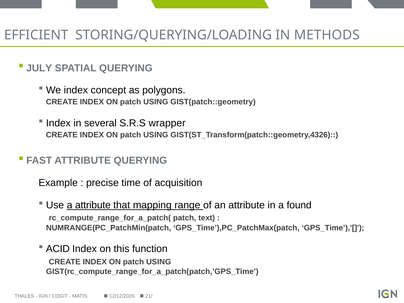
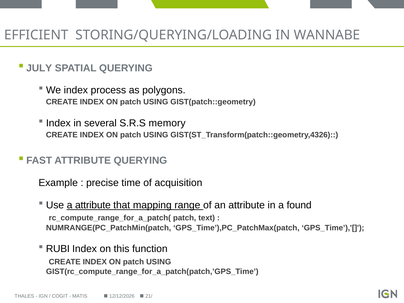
METHODS: METHODS -> WANNABE
concept: concept -> process
wrapper: wrapper -> memory
ACID: ACID -> RUBI
